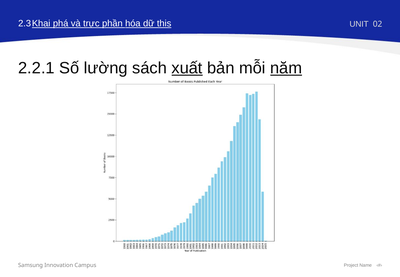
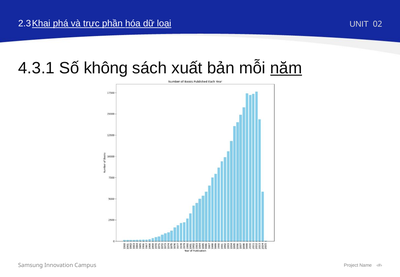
this: this -> loại
2.2.1: 2.2.1 -> 4.3.1
lường: lường -> không
xuất underline: present -> none
